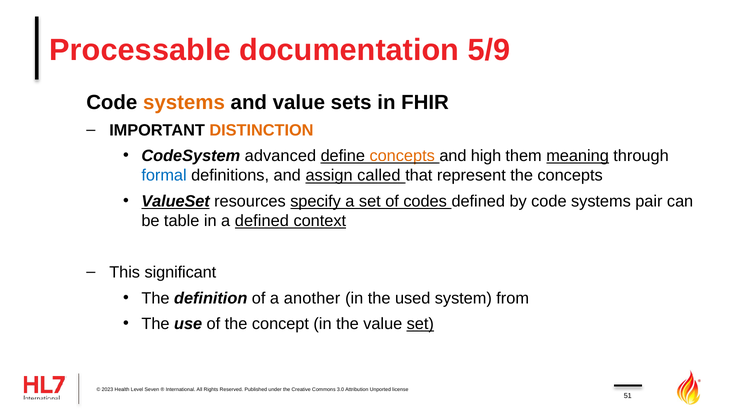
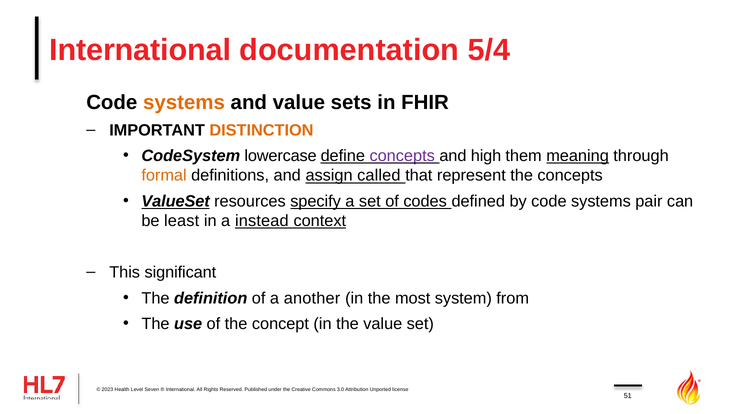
Processable at (140, 50): Processable -> International
5/9: 5/9 -> 5/4
advanced: advanced -> lowercase
concepts at (402, 156) colour: orange -> purple
formal colour: blue -> orange
table: table -> least
a defined: defined -> instead
used: used -> most
set at (420, 324) underline: present -> none
